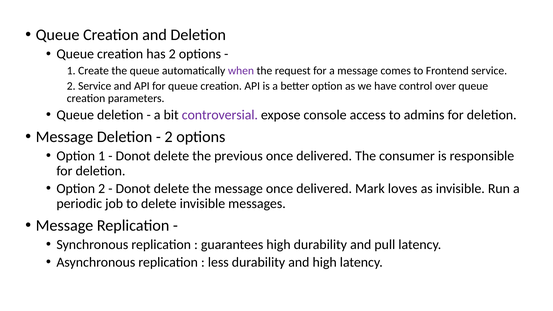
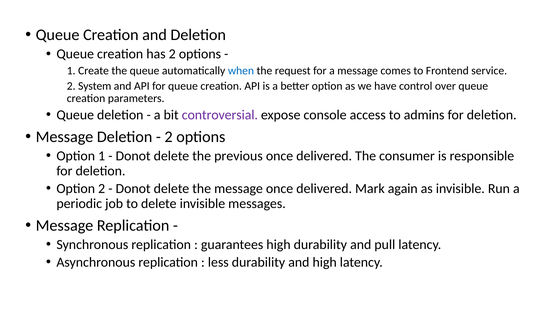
when colour: purple -> blue
2 Service: Service -> System
loves: loves -> again
